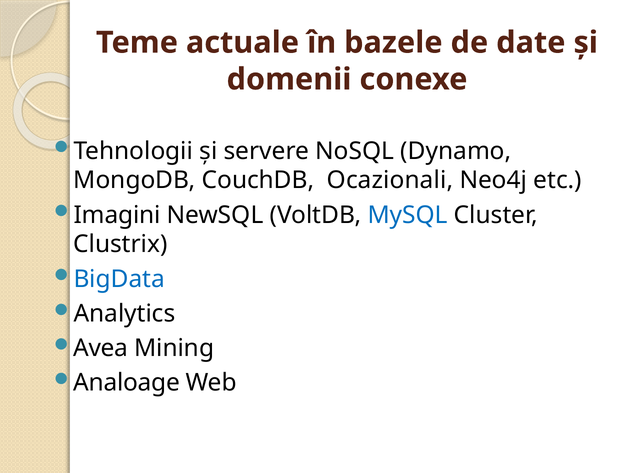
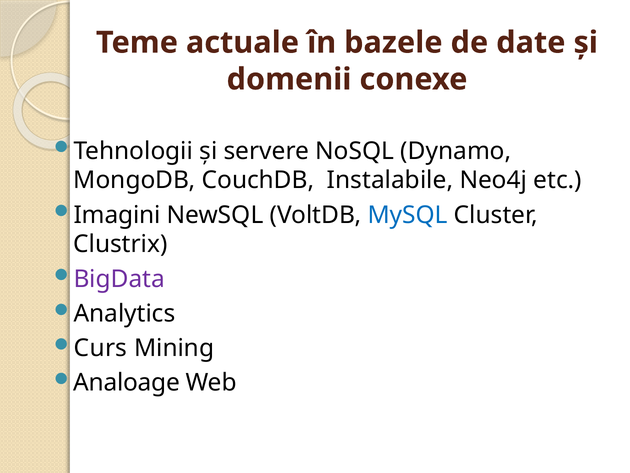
Ocazionali: Ocazionali -> Instalabile
BigData colour: blue -> purple
Avea: Avea -> Curs
